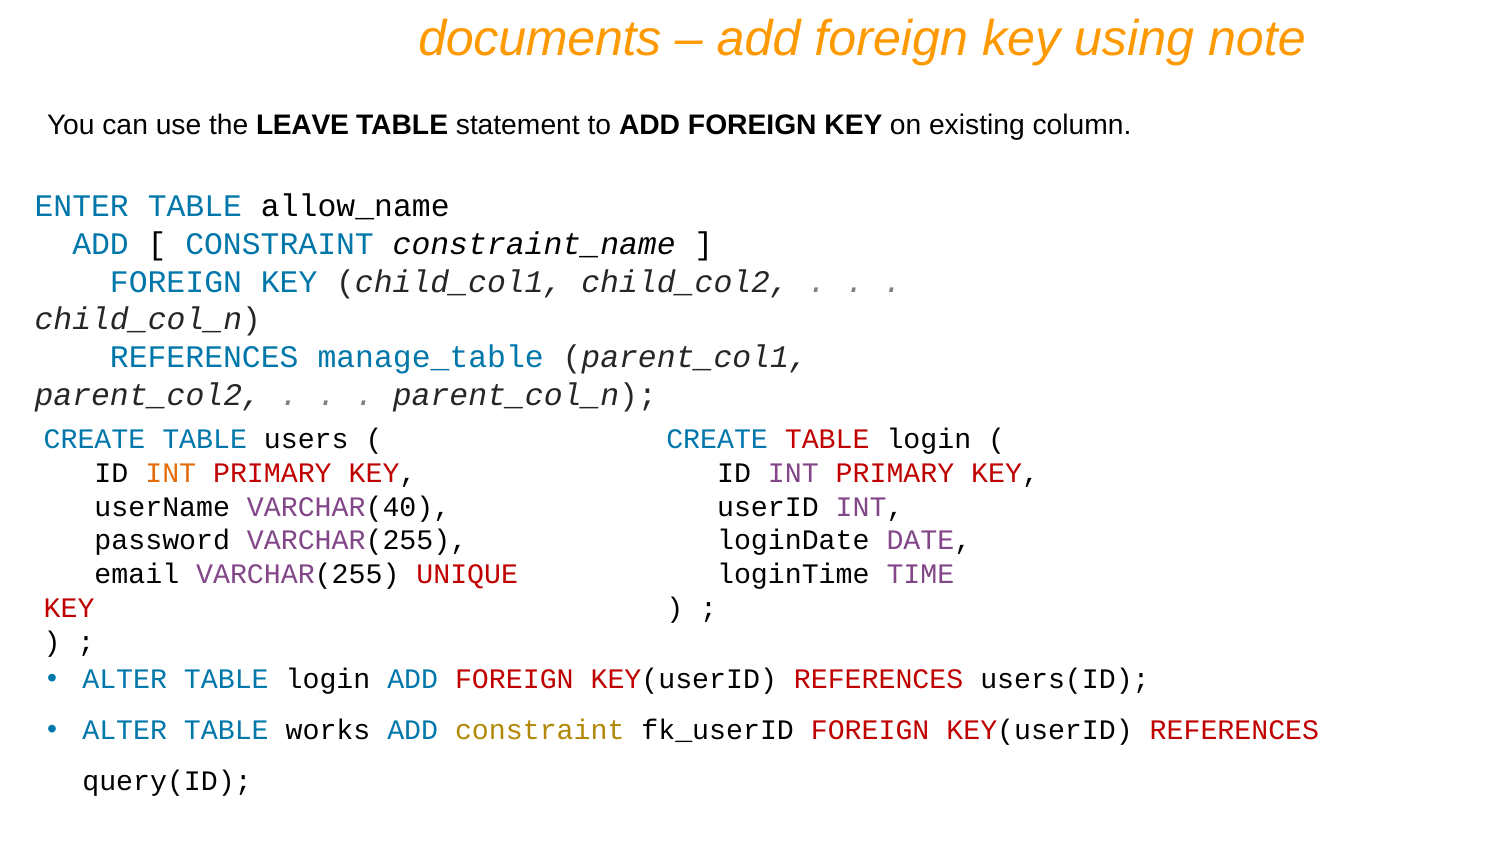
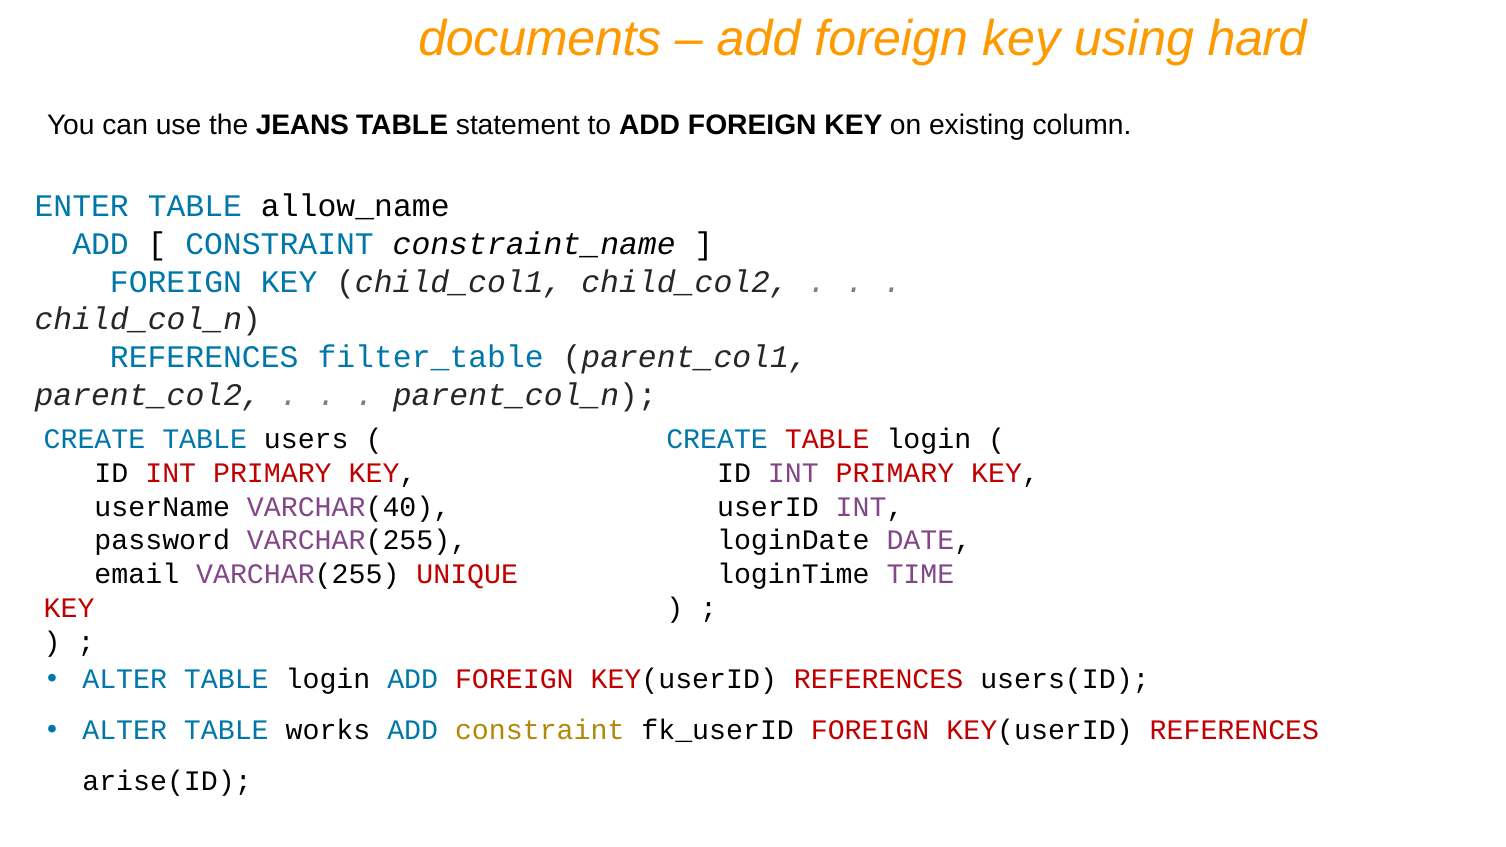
note: note -> hard
LEAVE: LEAVE -> JEANS
manage_table: manage_table -> filter_table
INT at (171, 473) colour: orange -> red
query(ID: query(ID -> arise(ID
